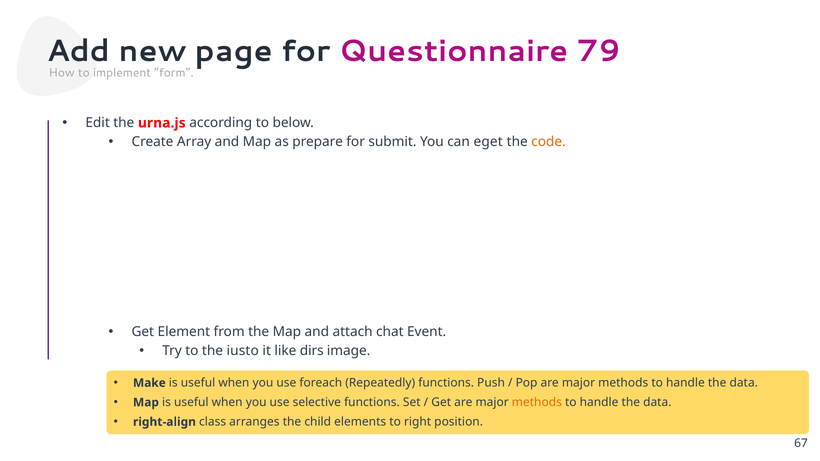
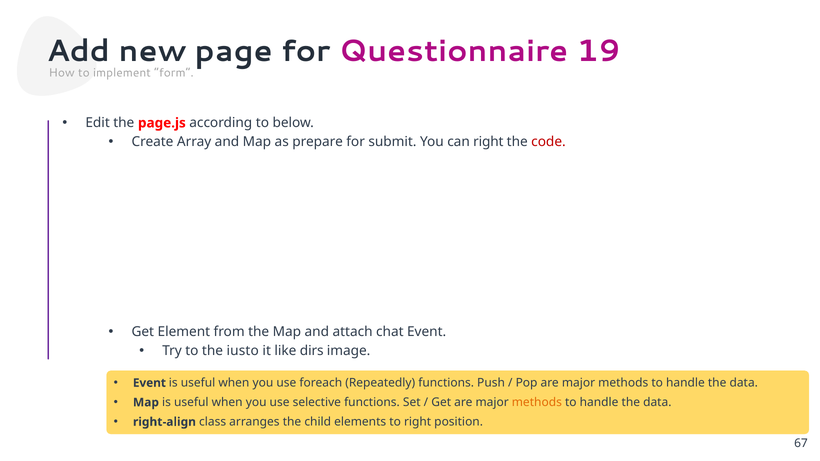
79: 79 -> 19
urna.js: urna.js -> page.js
can eget: eget -> right
code colour: orange -> red
Make at (149, 383): Make -> Event
